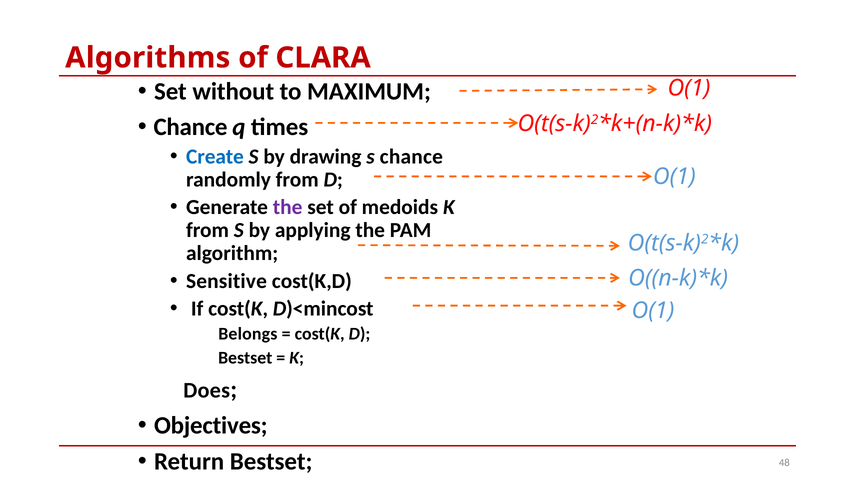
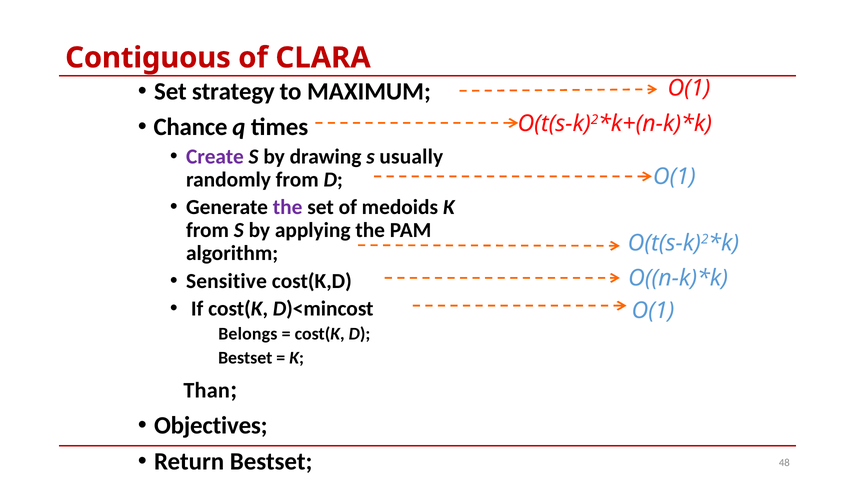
Algorithms: Algorithms -> Contiguous
without: without -> strategy
Create colour: blue -> purple
s chance: chance -> usually
Does: Does -> Than
